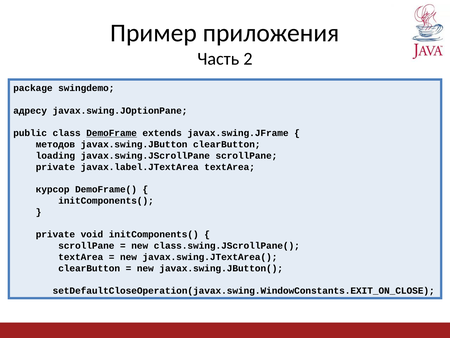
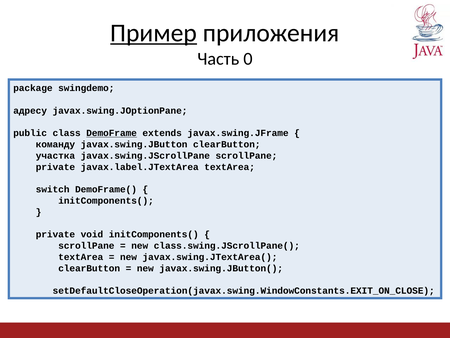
Пример underline: none -> present
2: 2 -> 0
методов: методов -> команду
loading: loading -> участка
курсор: курсор -> switch
